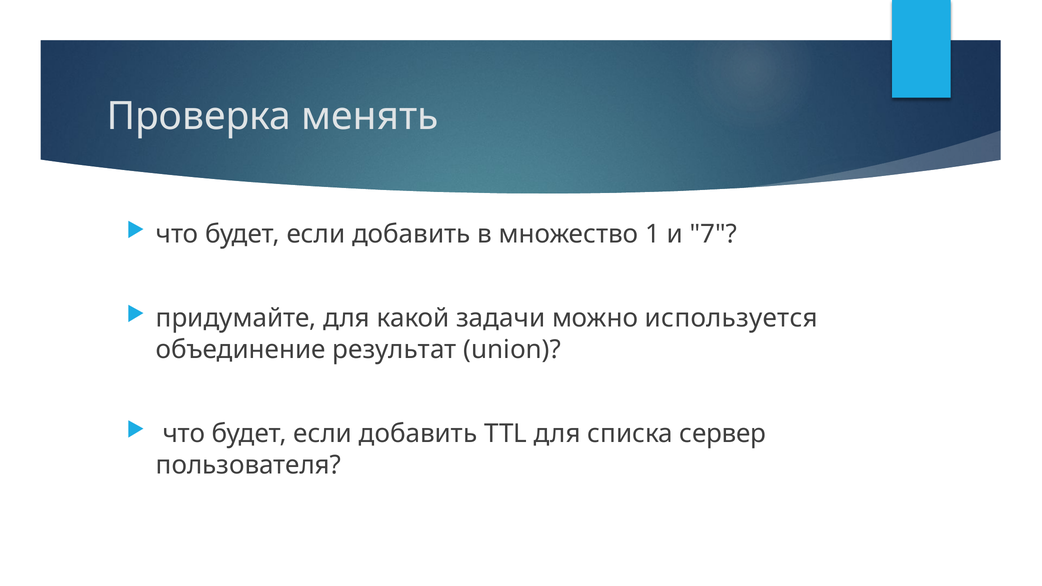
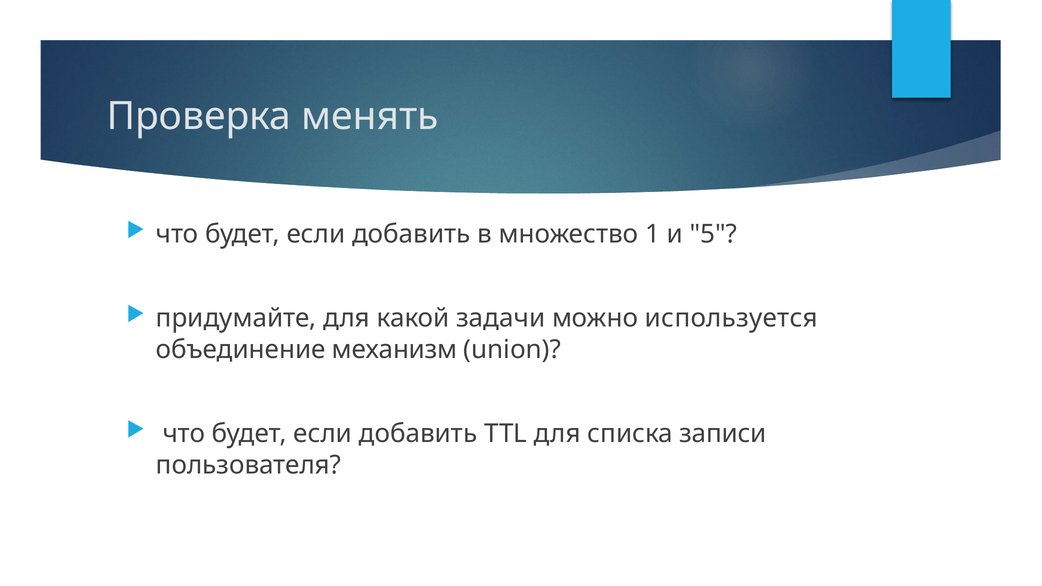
7: 7 -> 5
результат: результат -> механизм
сервер: сервер -> записи
